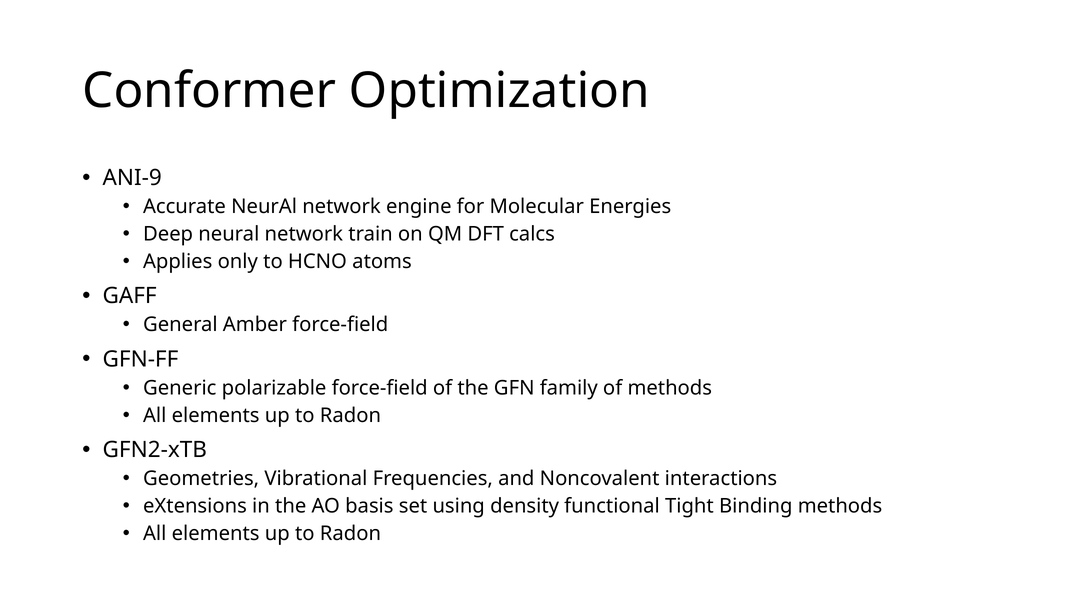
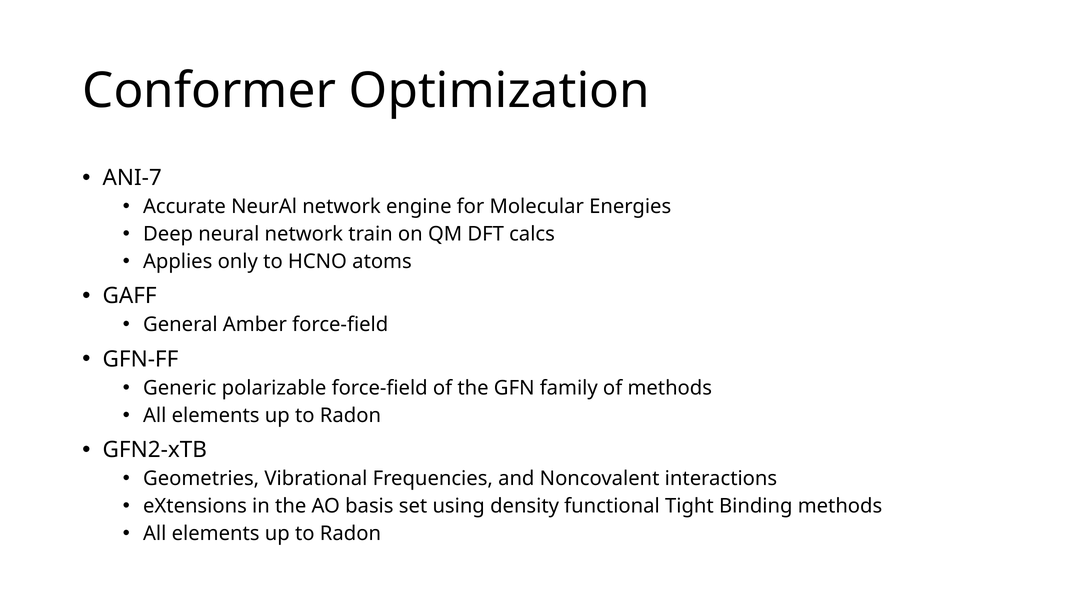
ANI-9: ANI-9 -> ANI-7
